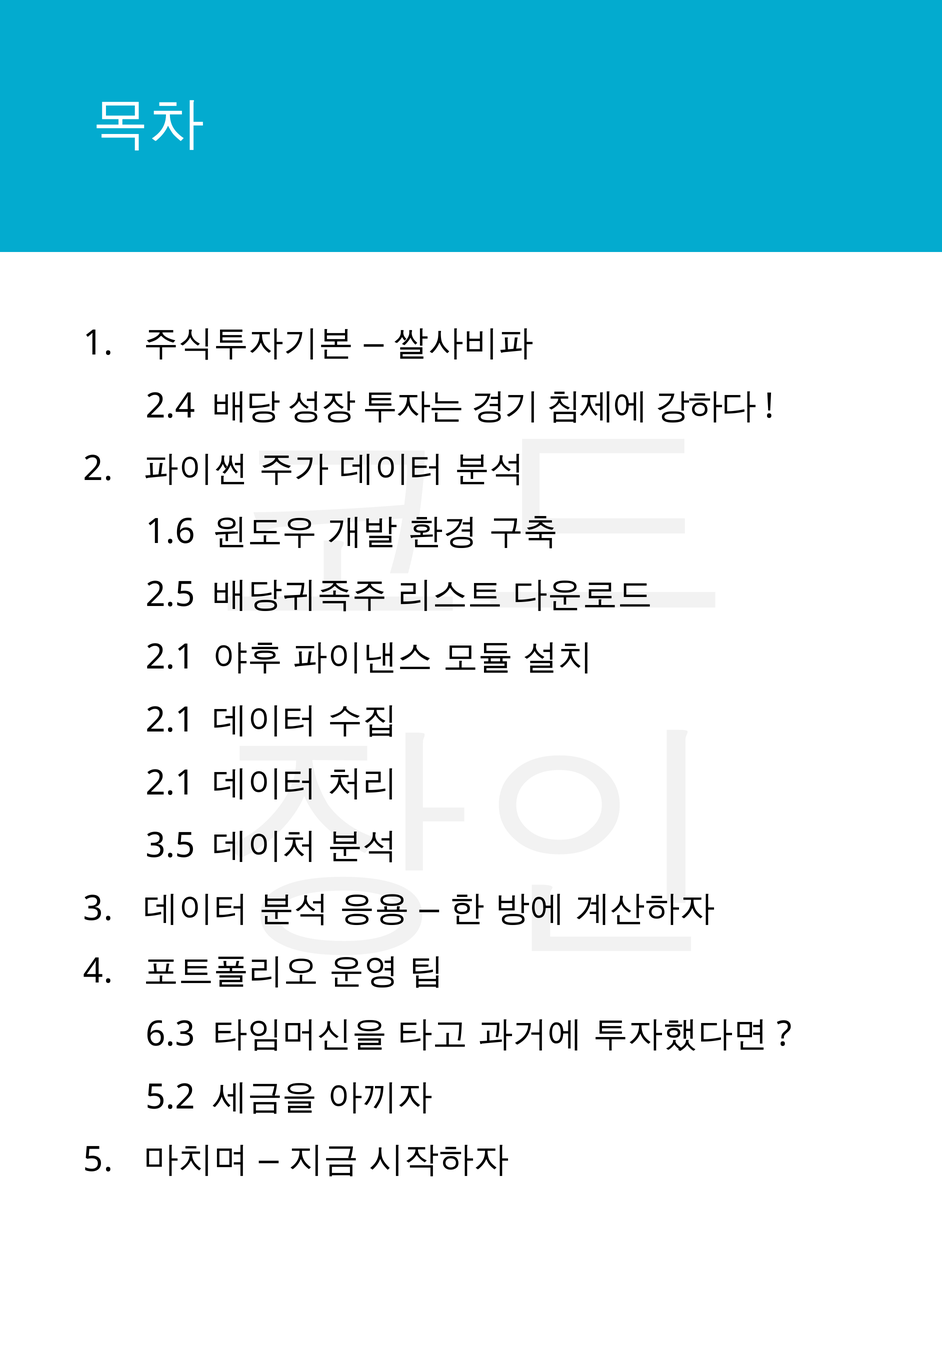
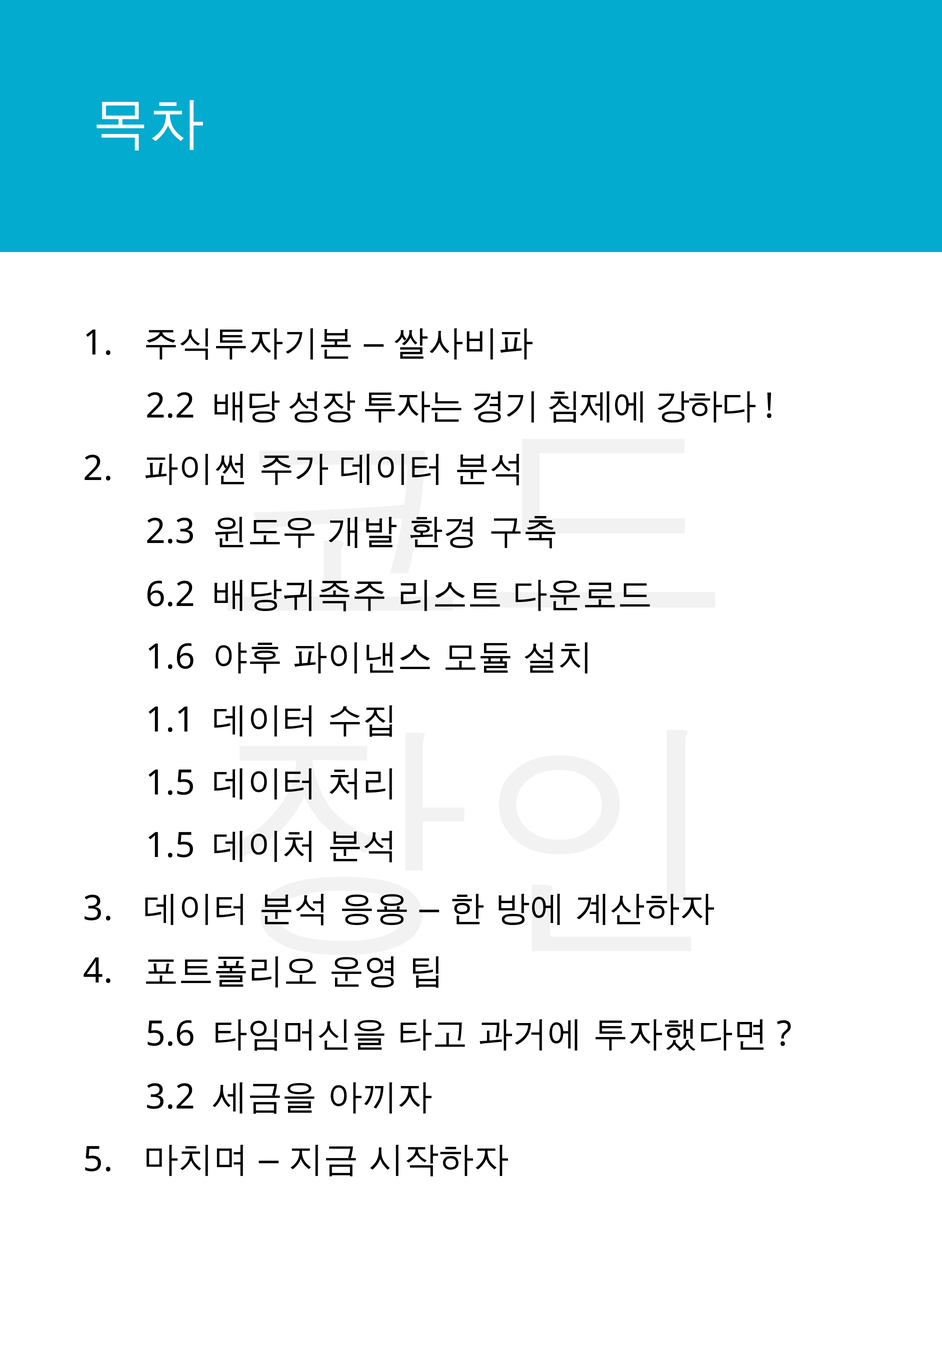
2.4: 2.4 -> 2.2
1.6: 1.6 -> 2.3
2.5: 2.5 -> 6.2
2.1 at (170, 657): 2.1 -> 1.6
2.1 at (170, 720): 2.1 -> 1.1
2.1 at (170, 783): 2.1 -> 1.5
3.5 at (170, 846): 3.5 -> 1.5
6.3: 6.3 -> 5.6
5.2: 5.2 -> 3.2
